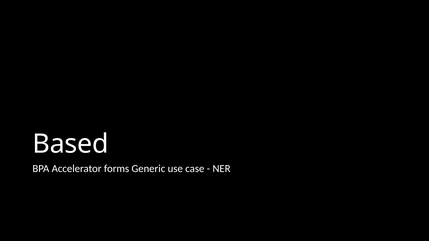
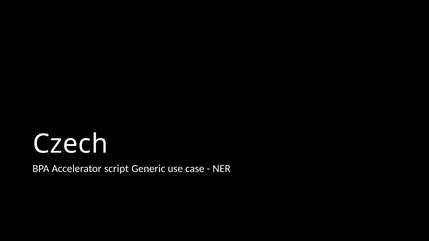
Based: Based -> Czech
forms: forms -> script
